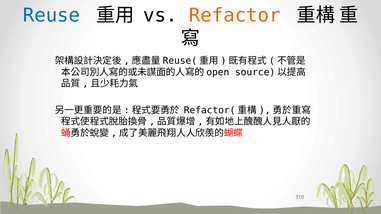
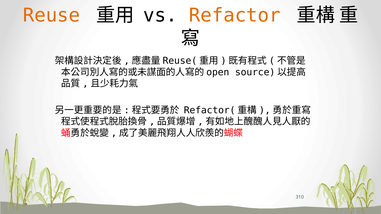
Reuse colour: blue -> orange
